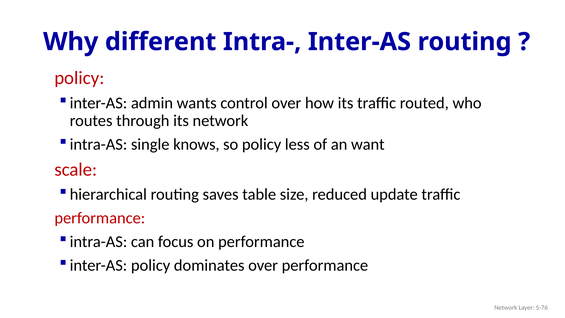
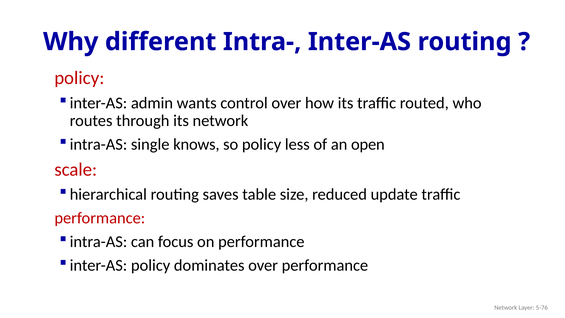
want: want -> open
